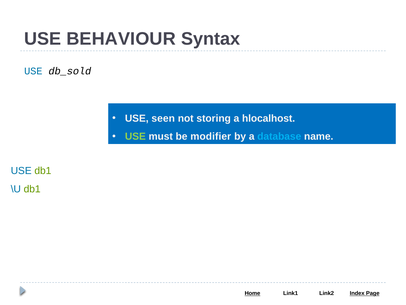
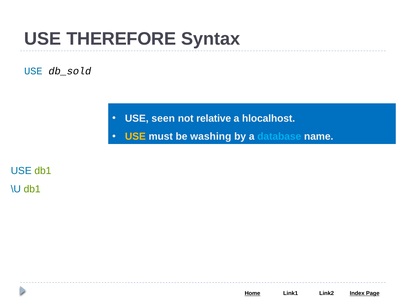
BEHAVIOUR: BEHAVIOUR -> THEREFORE
storing: storing -> relative
USE at (135, 136) colour: light green -> yellow
modifier: modifier -> washing
